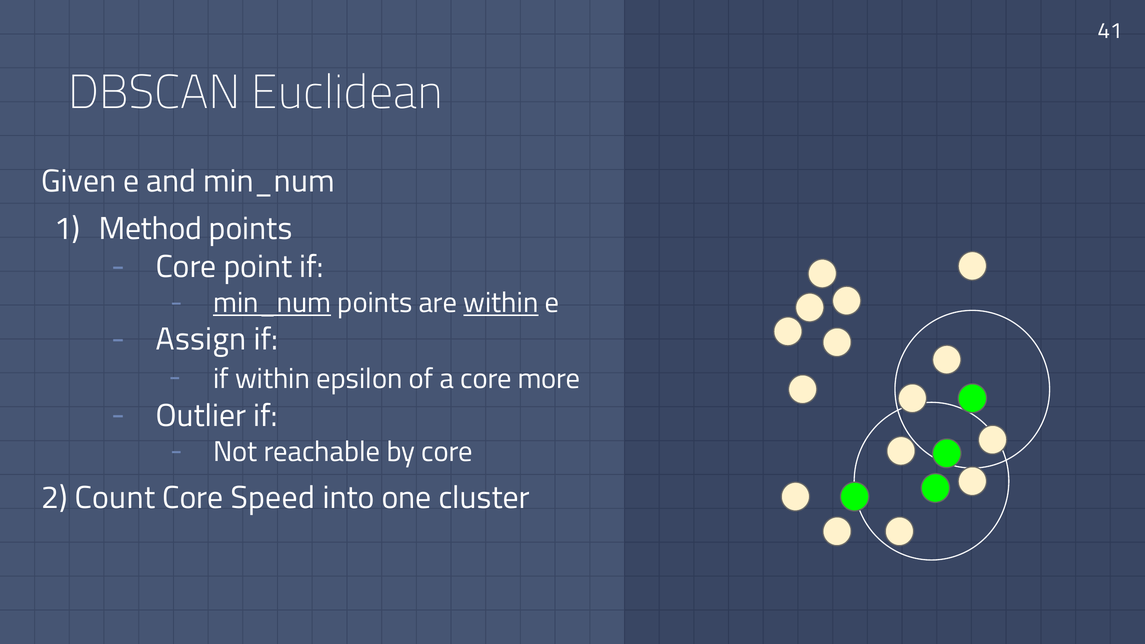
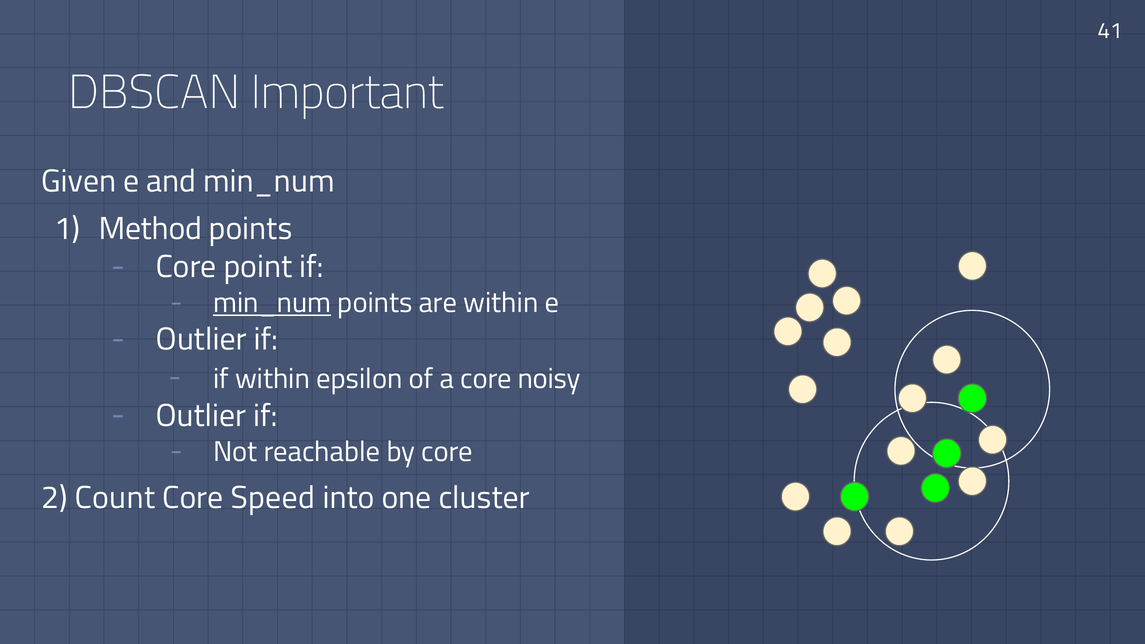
Euclidean: Euclidean -> Important
within at (501, 303) underline: present -> none
Assign at (201, 339): Assign -> Outlier
more: more -> noisy
